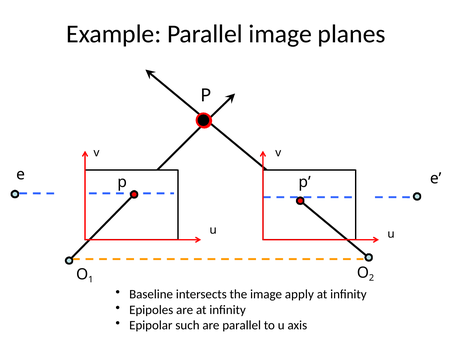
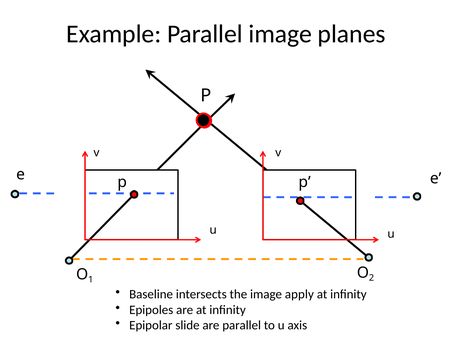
such: such -> slide
